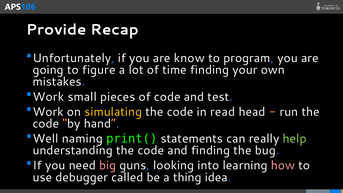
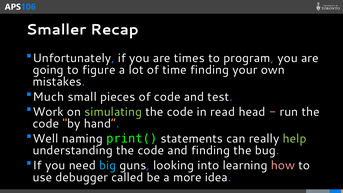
Provide: Provide -> Smaller
know: know -> times
Work at (48, 97): Work -> Much
simulating colour: yellow -> light green
big colour: pink -> light blue
thing: thing -> more
